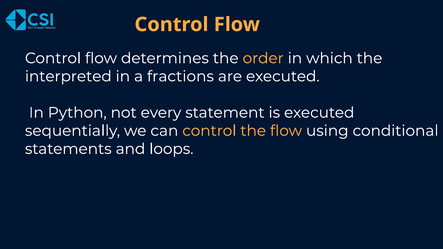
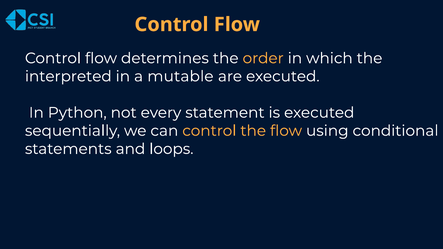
fractions: fractions -> mutable
